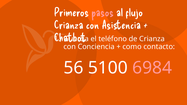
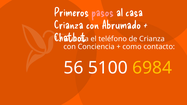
flujo: flujo -> casa
Asistencia: Asistencia -> Abrumado
6984 colour: pink -> yellow
